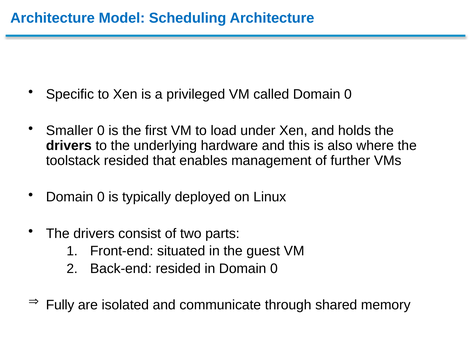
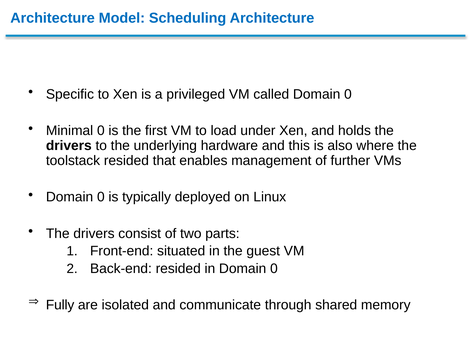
Smaller: Smaller -> Minimal
